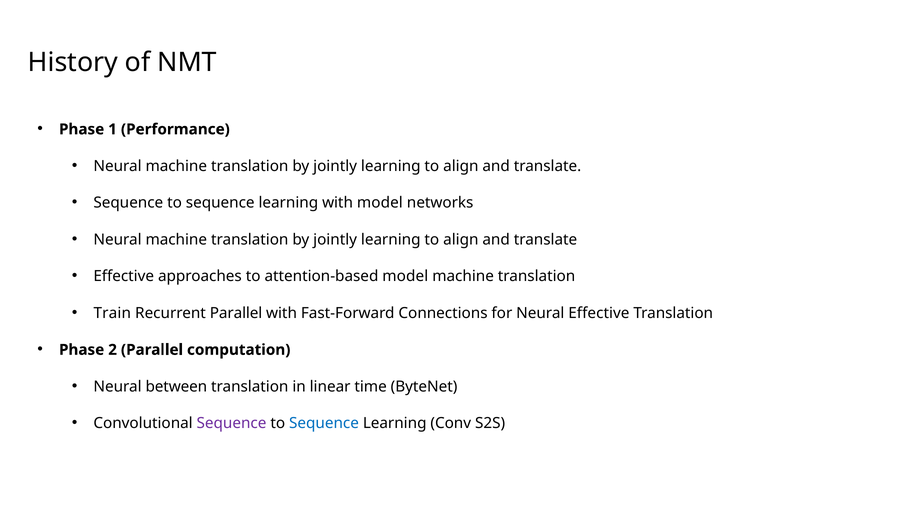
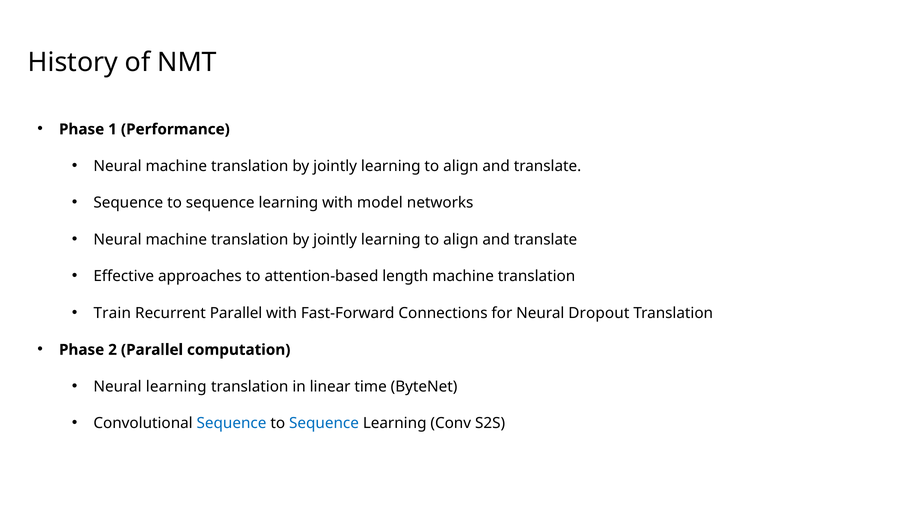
attention-based model: model -> length
Neural Effective: Effective -> Dropout
Neural between: between -> learning
Sequence at (232, 423) colour: purple -> blue
